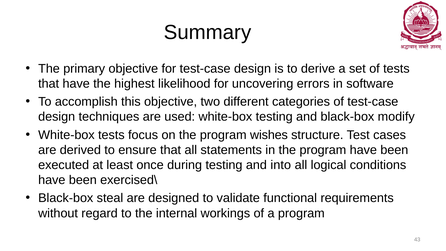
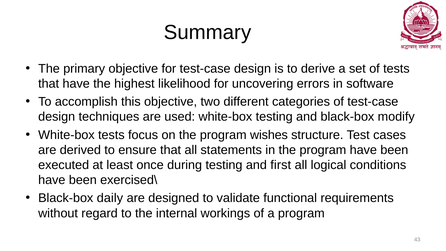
into: into -> first
steal: steal -> daily
